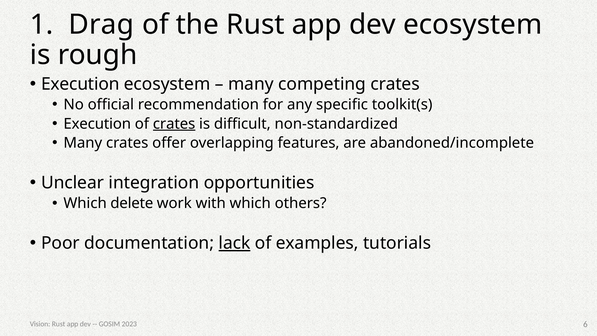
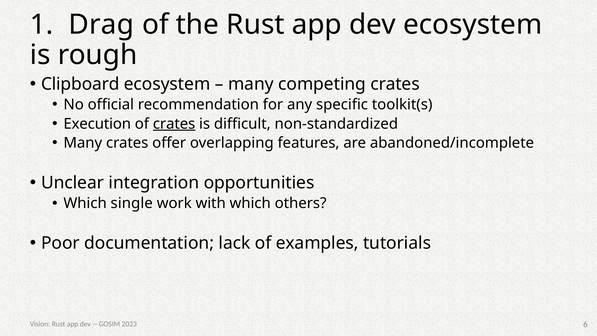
Execution at (80, 84): Execution -> Clipboard
delete: delete -> single
lack underline: present -> none
